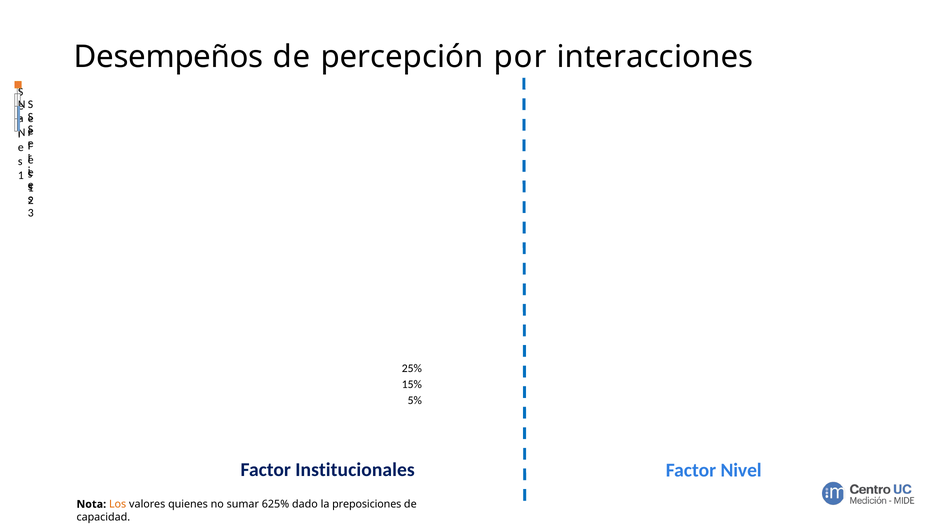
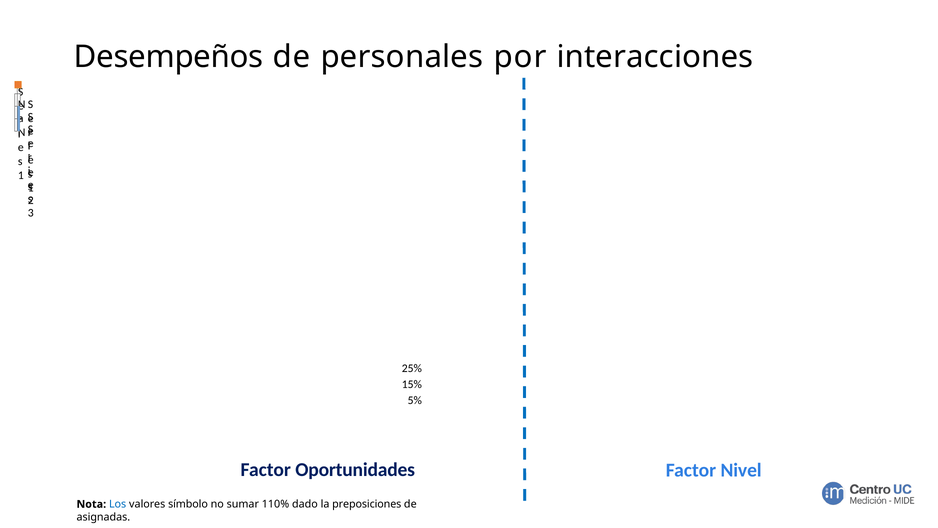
percepción: percepción -> personales
Institucionales: Institucionales -> Oportunidades
Los colour: orange -> blue
quienes: quienes -> símbolo
625%: 625% -> 110%
capacidad: capacidad -> asignadas
